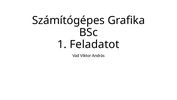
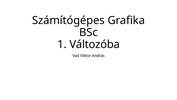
Feladatot: Feladatot -> Változóba
